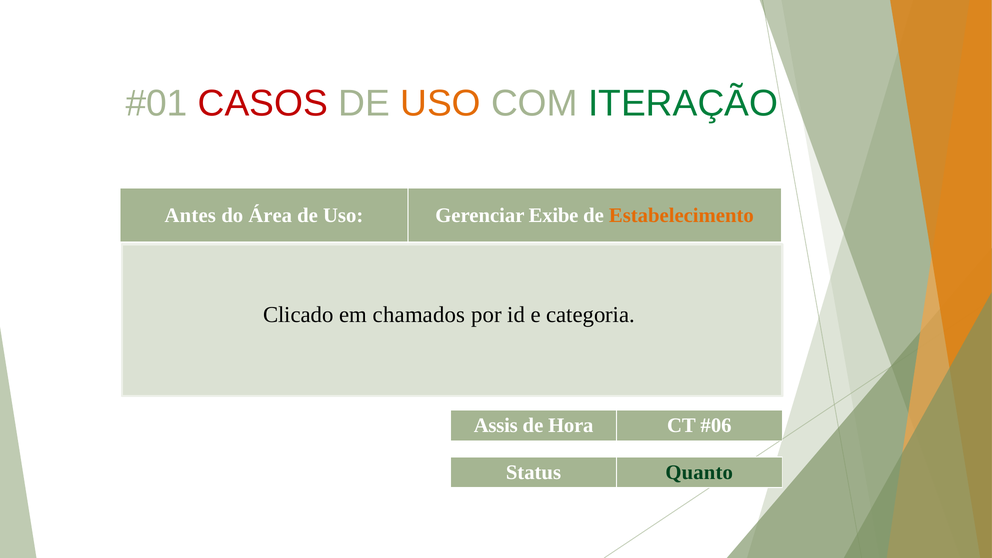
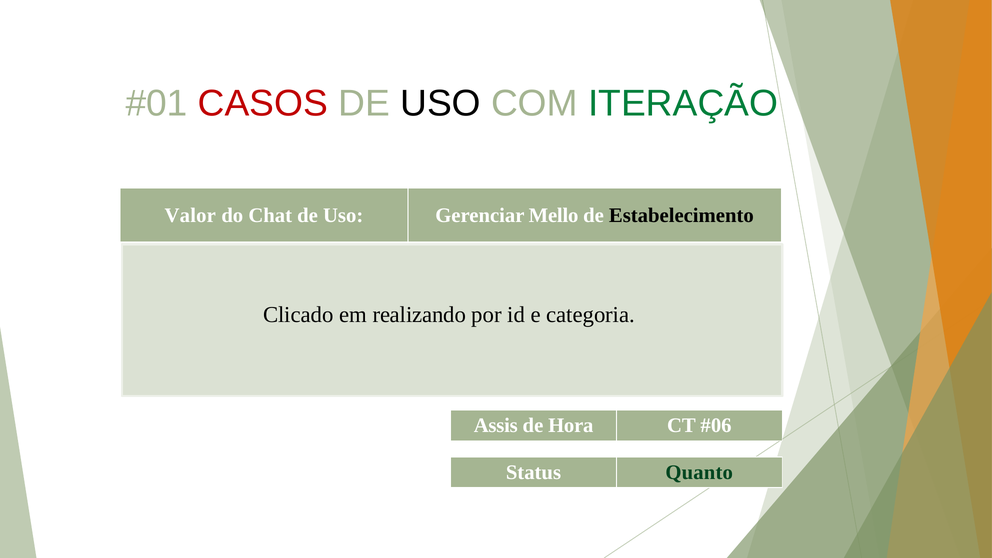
USO at (440, 103) colour: orange -> black
Antes: Antes -> Valor
Área: Área -> Chat
Exibe: Exibe -> Mello
Estabelecimento colour: orange -> black
chamados: chamados -> realizando
